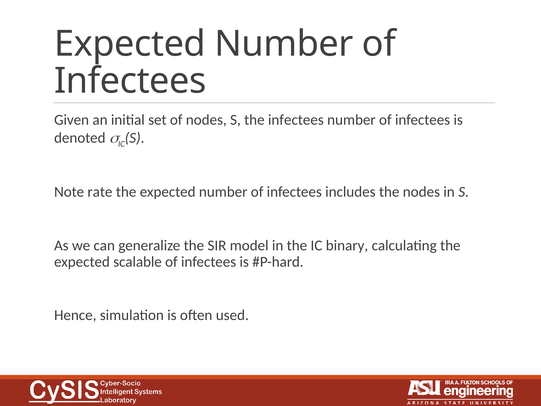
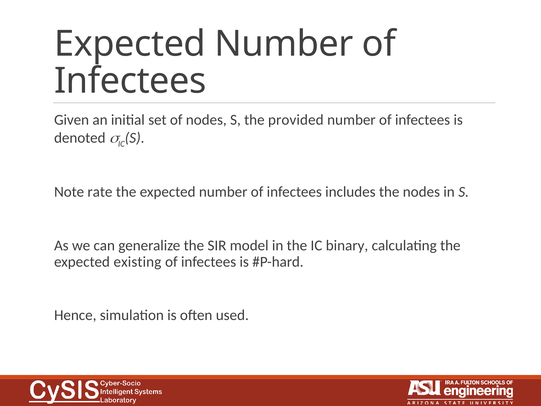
the infectees: infectees -> provided
scalable: scalable -> existing
